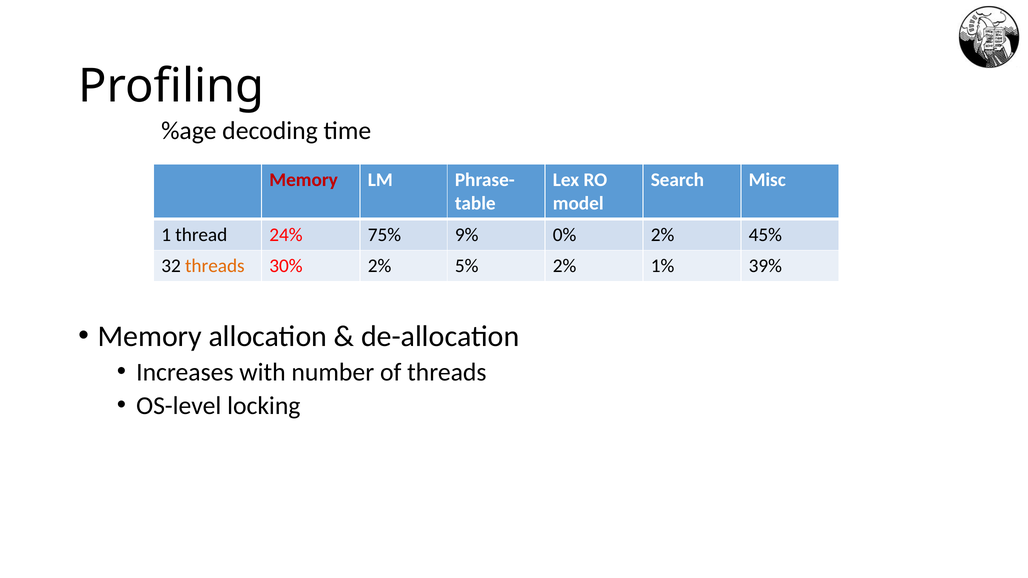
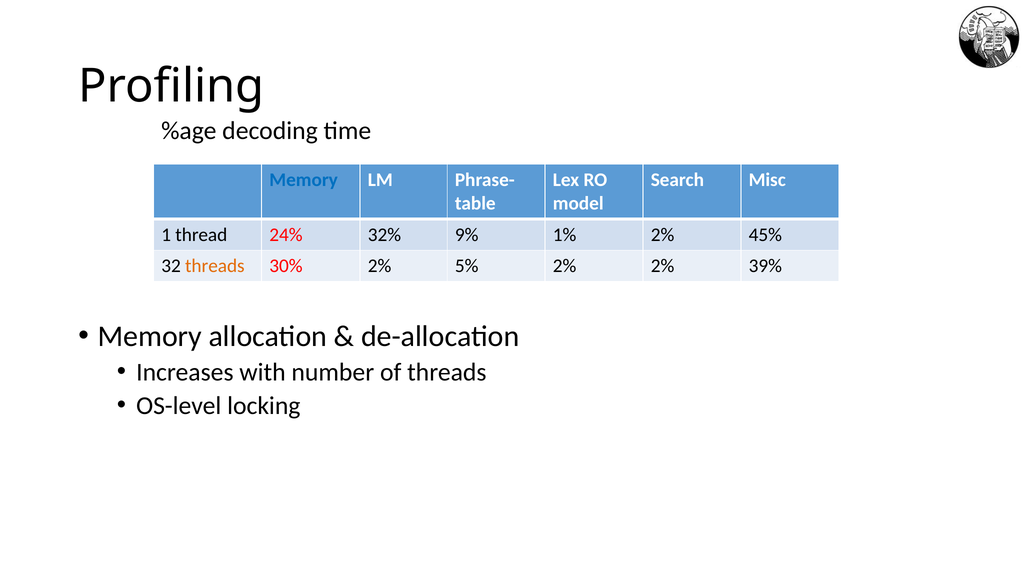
Memory at (304, 180) colour: red -> blue
75%: 75% -> 32%
0%: 0% -> 1%
2% 1%: 1% -> 2%
